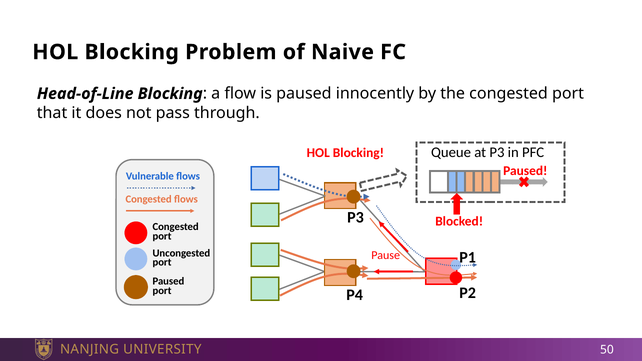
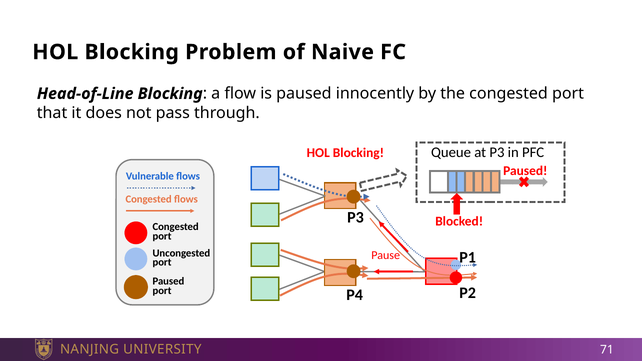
50: 50 -> 71
